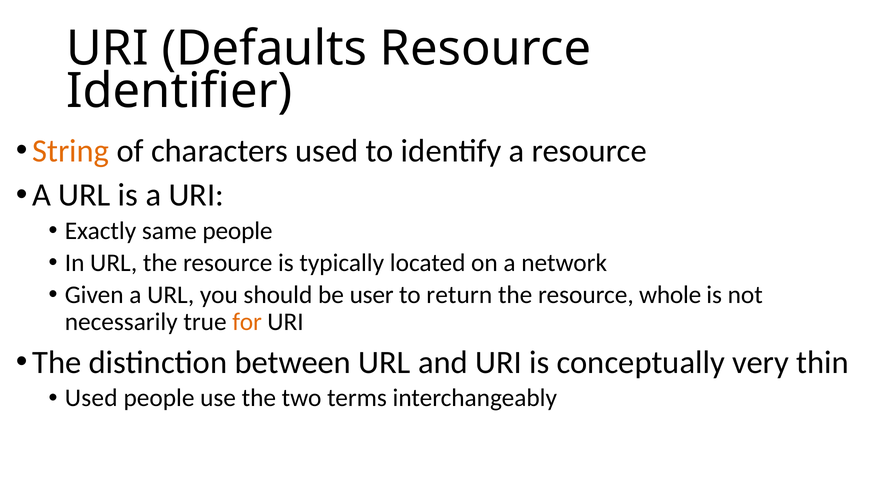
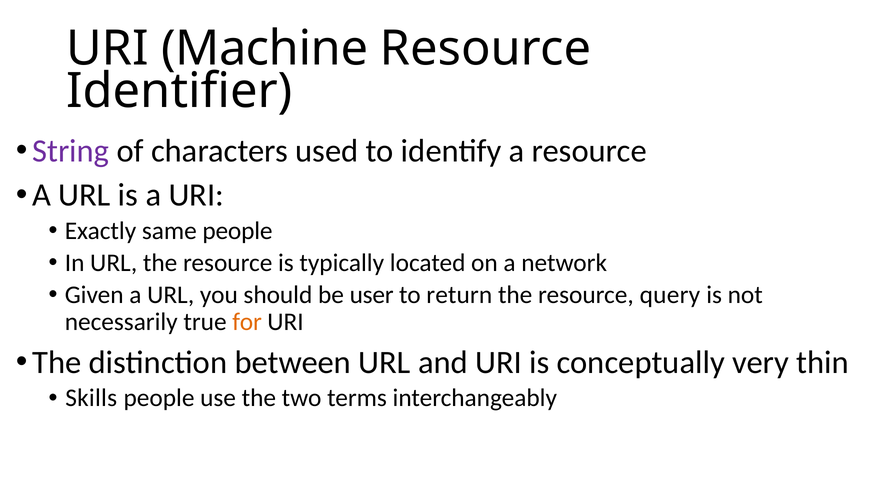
Defaults: Defaults -> Machine
String colour: orange -> purple
whole: whole -> query
Used at (91, 398): Used -> Skills
